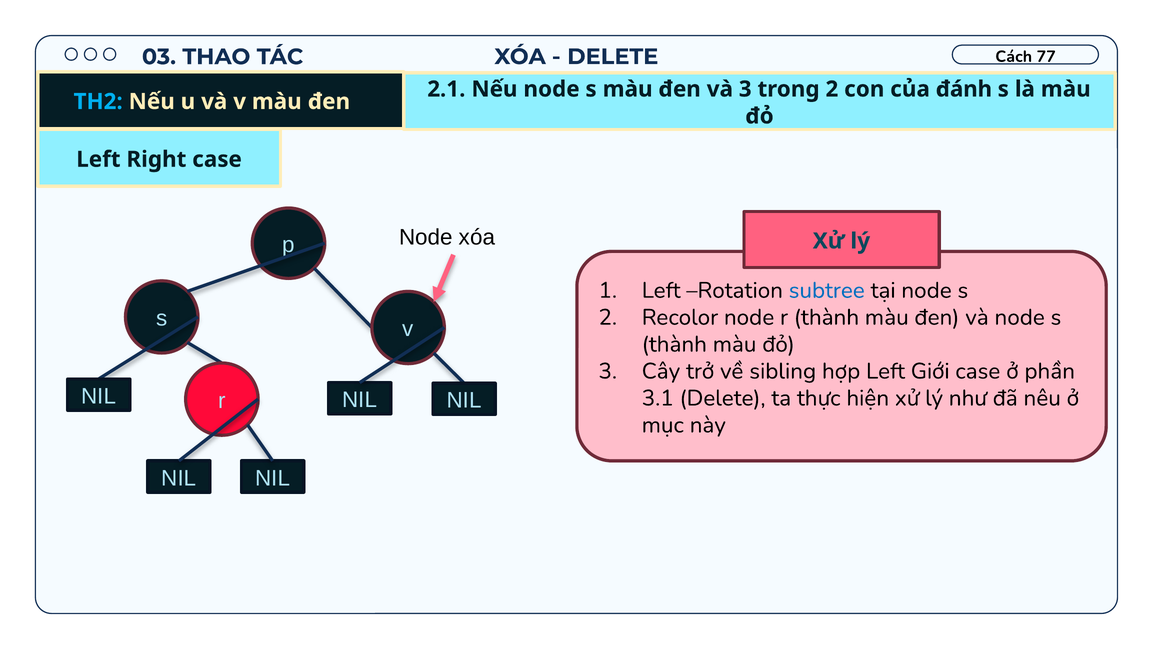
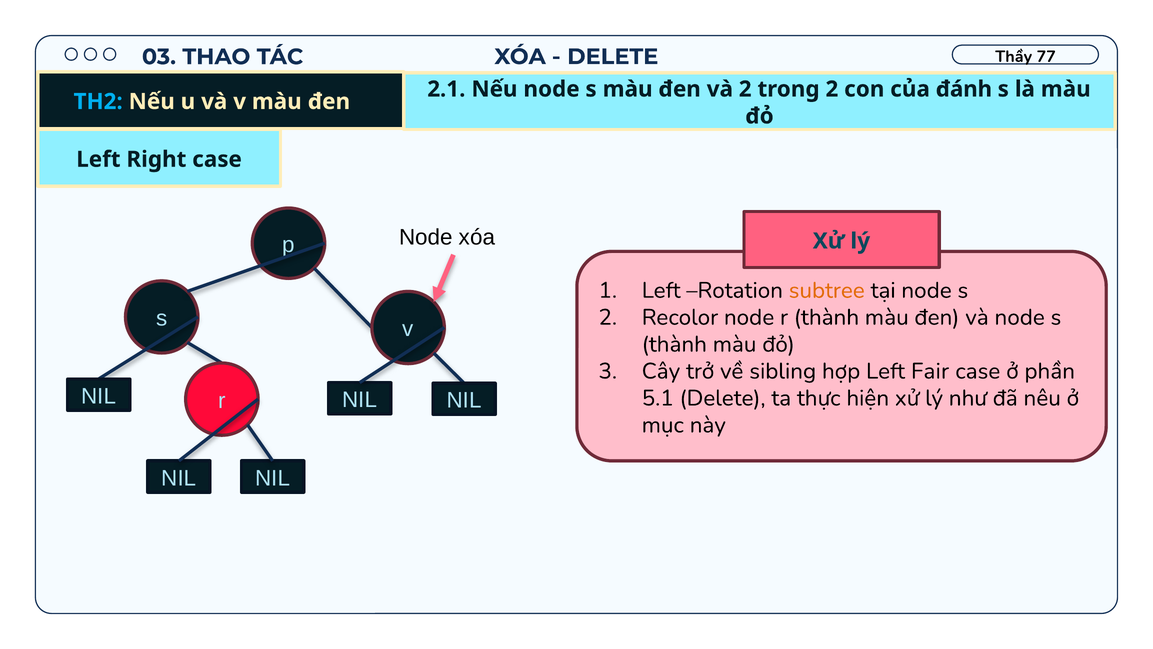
Cách: Cách -> Thầy
và 3: 3 -> 2
subtree colour: blue -> orange
Giới: Giới -> Fair
3.1: 3.1 -> 5.1
